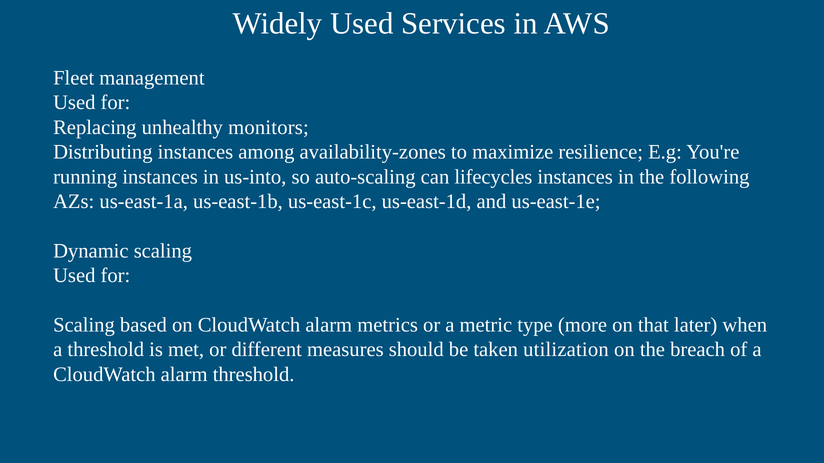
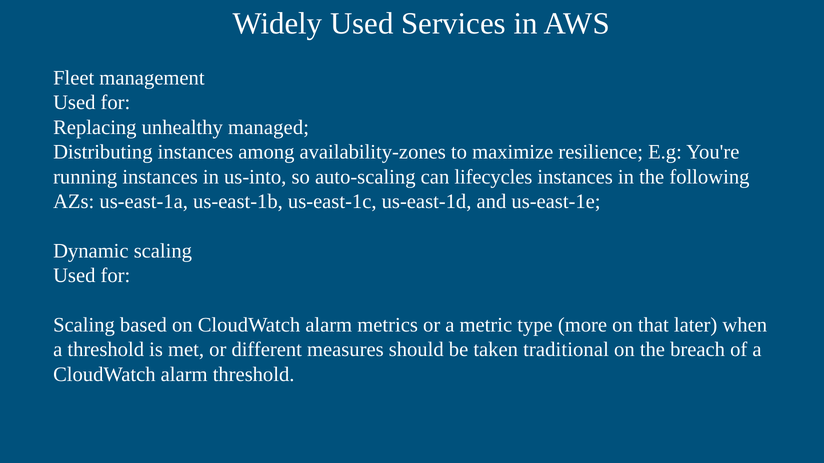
monitors: monitors -> managed
utilization: utilization -> traditional
